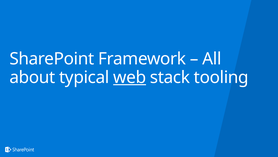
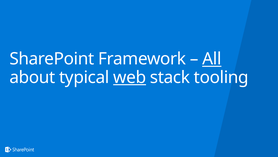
All underline: none -> present
